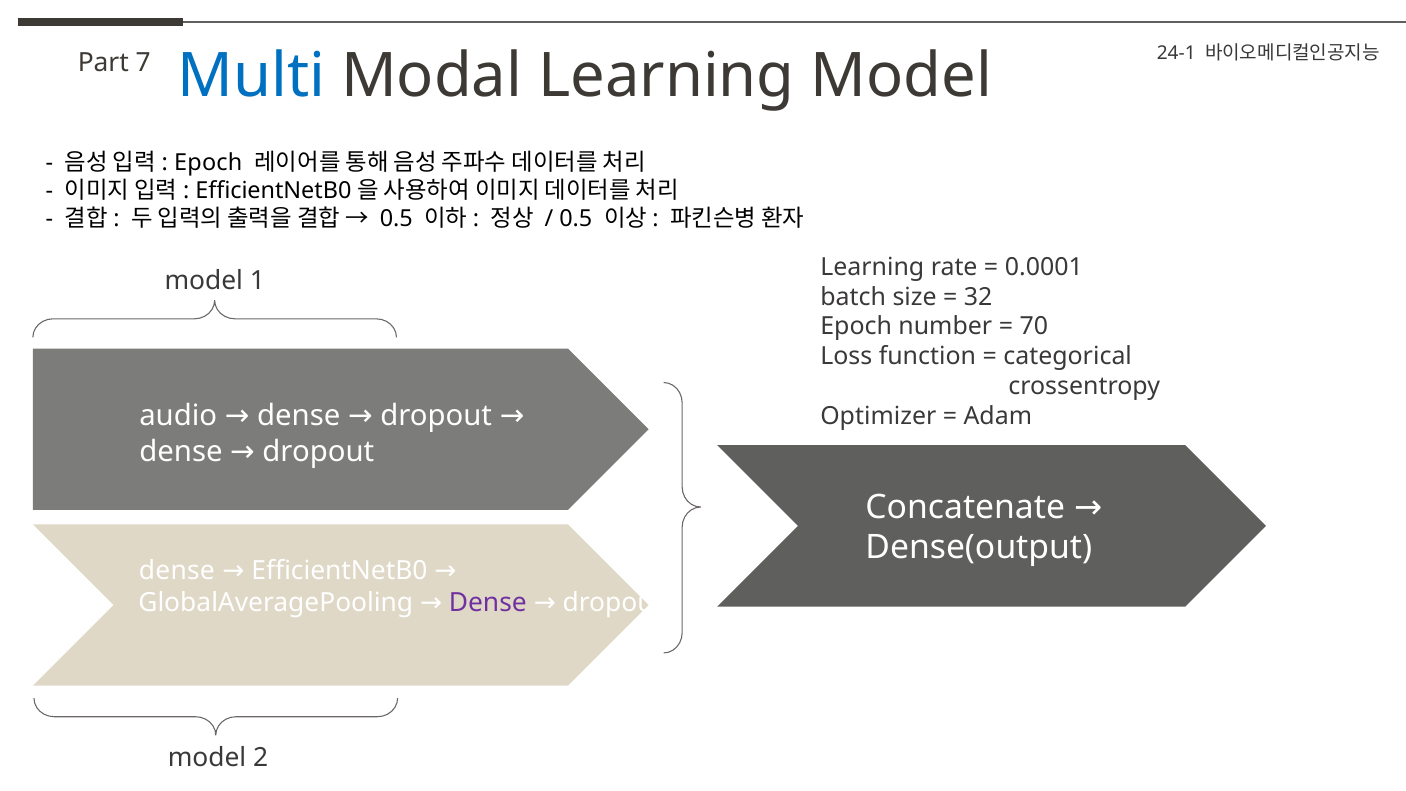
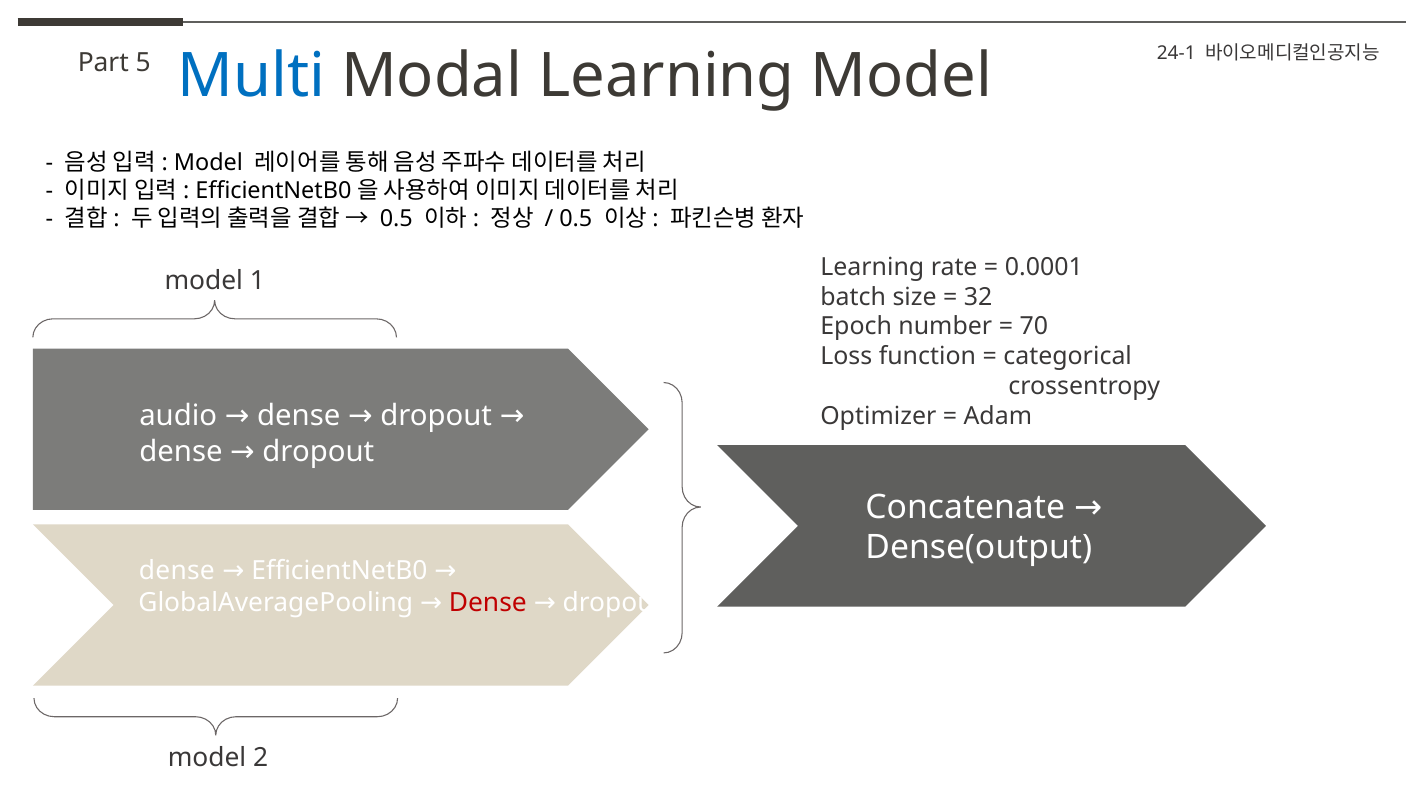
7: 7 -> 5
Epoch at (208, 163): Epoch -> Model
Dense at (488, 602) colour: purple -> red
